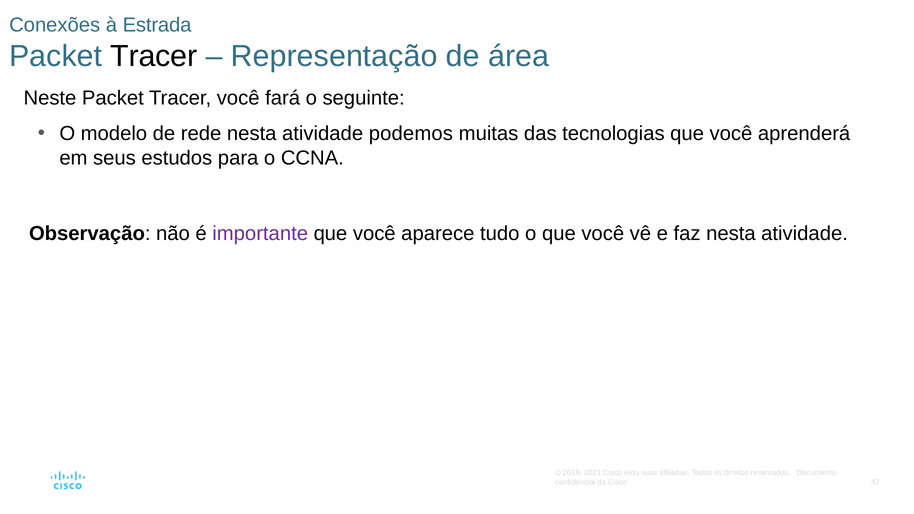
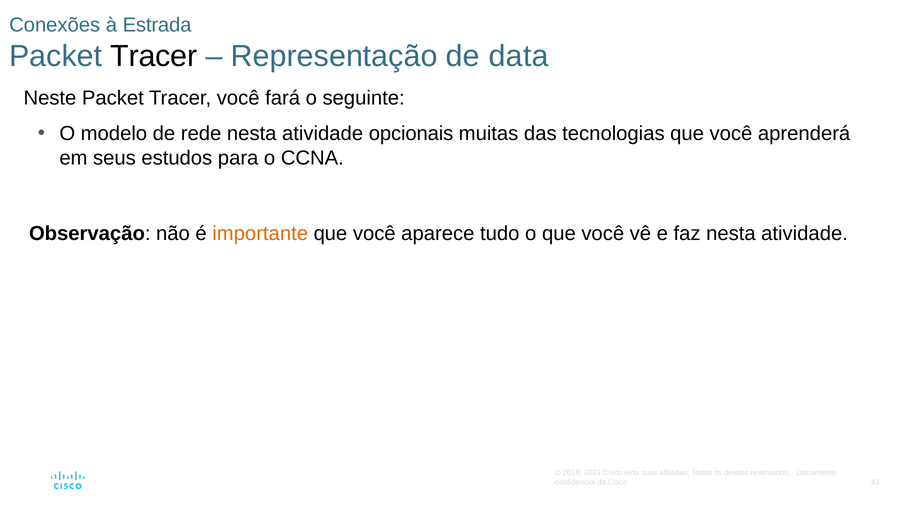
área: área -> data
podemos: podemos -> opcionais
importante colour: purple -> orange
